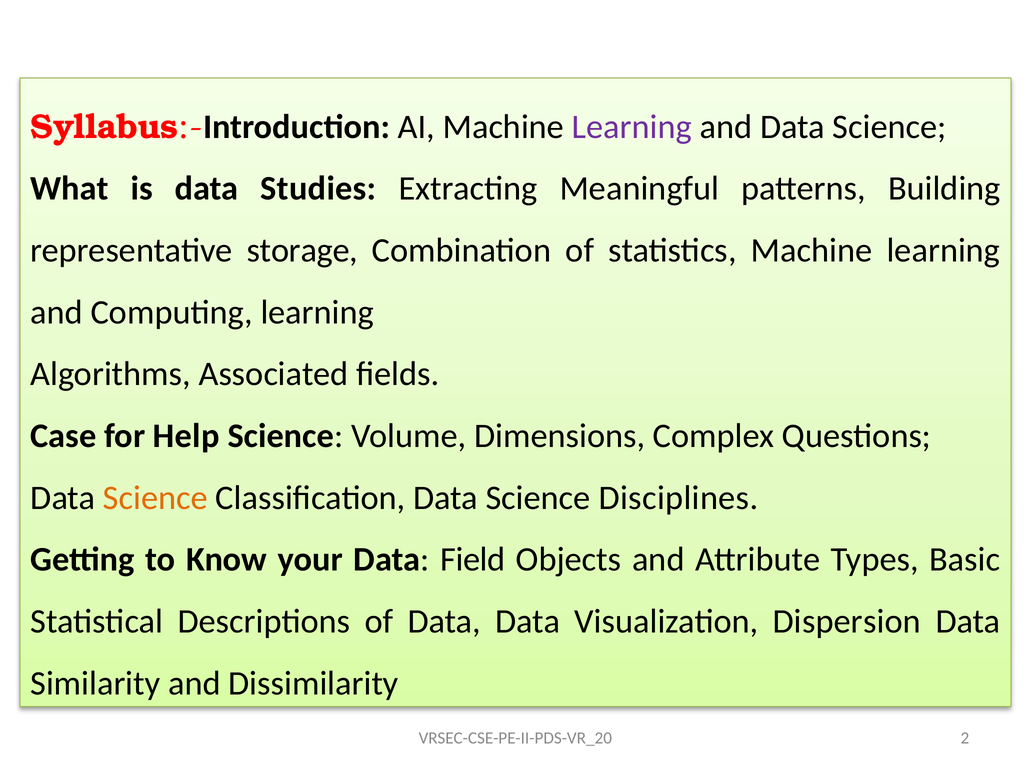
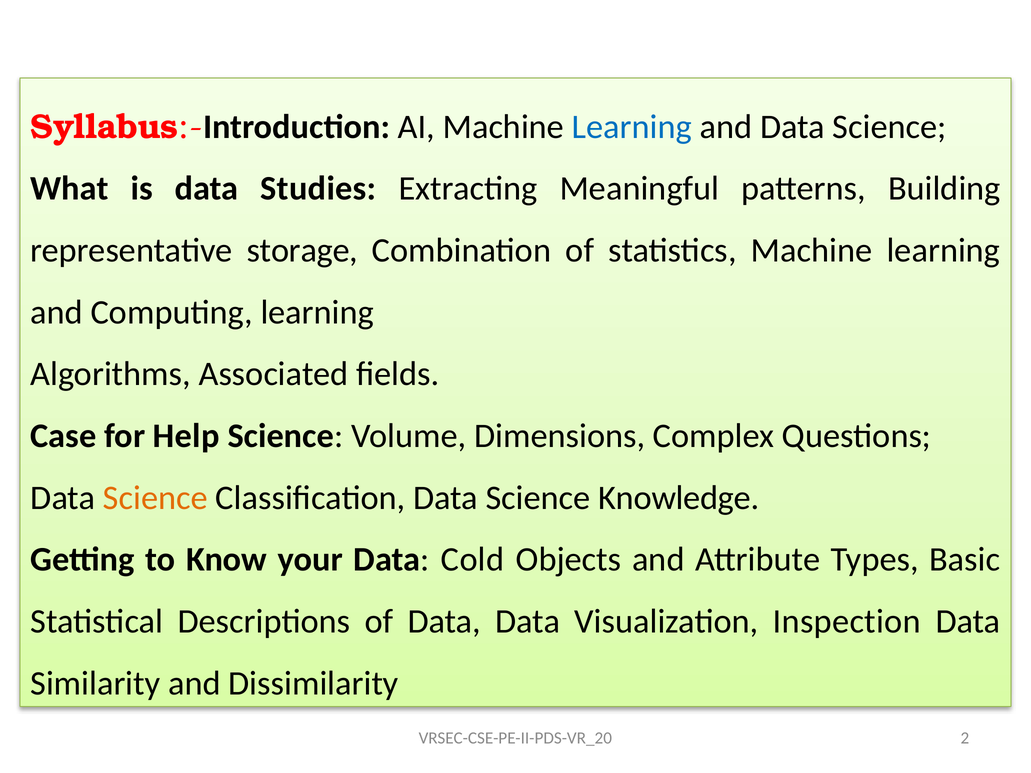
Learning at (632, 127) colour: purple -> blue
Disciplines: Disciplines -> Knowledge
Field: Field -> Cold
Dispersion: Dispersion -> Inspection
